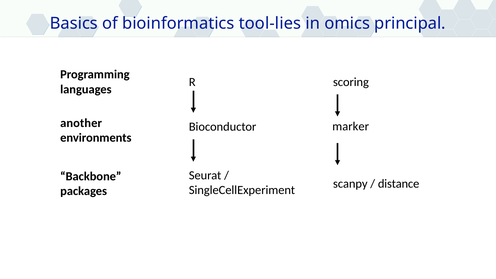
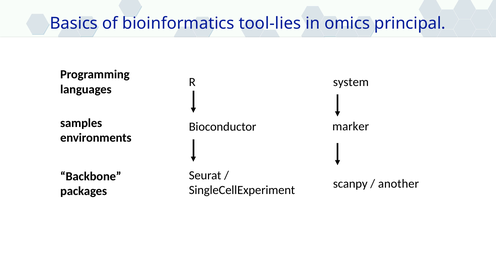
scoring: scoring -> system
another: another -> samples
distance: distance -> another
